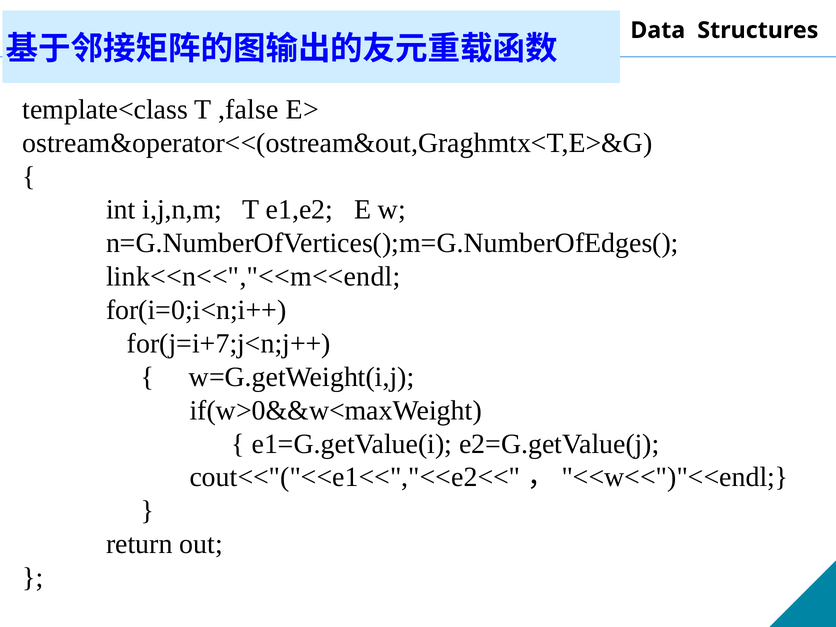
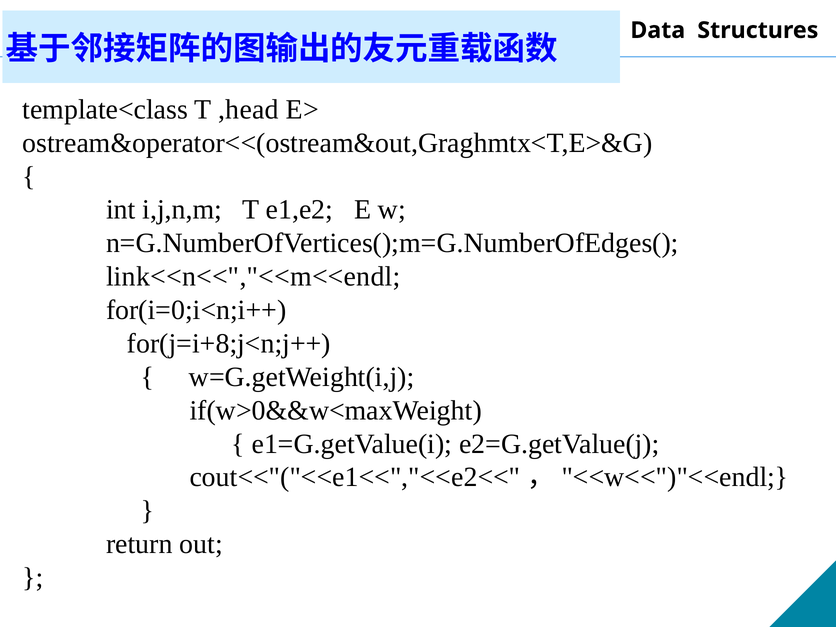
,false: ,false -> ,head
for(j=i+7;j<n;j++: for(j=i+7;j<n;j++ -> for(j=i+8;j<n;j++
